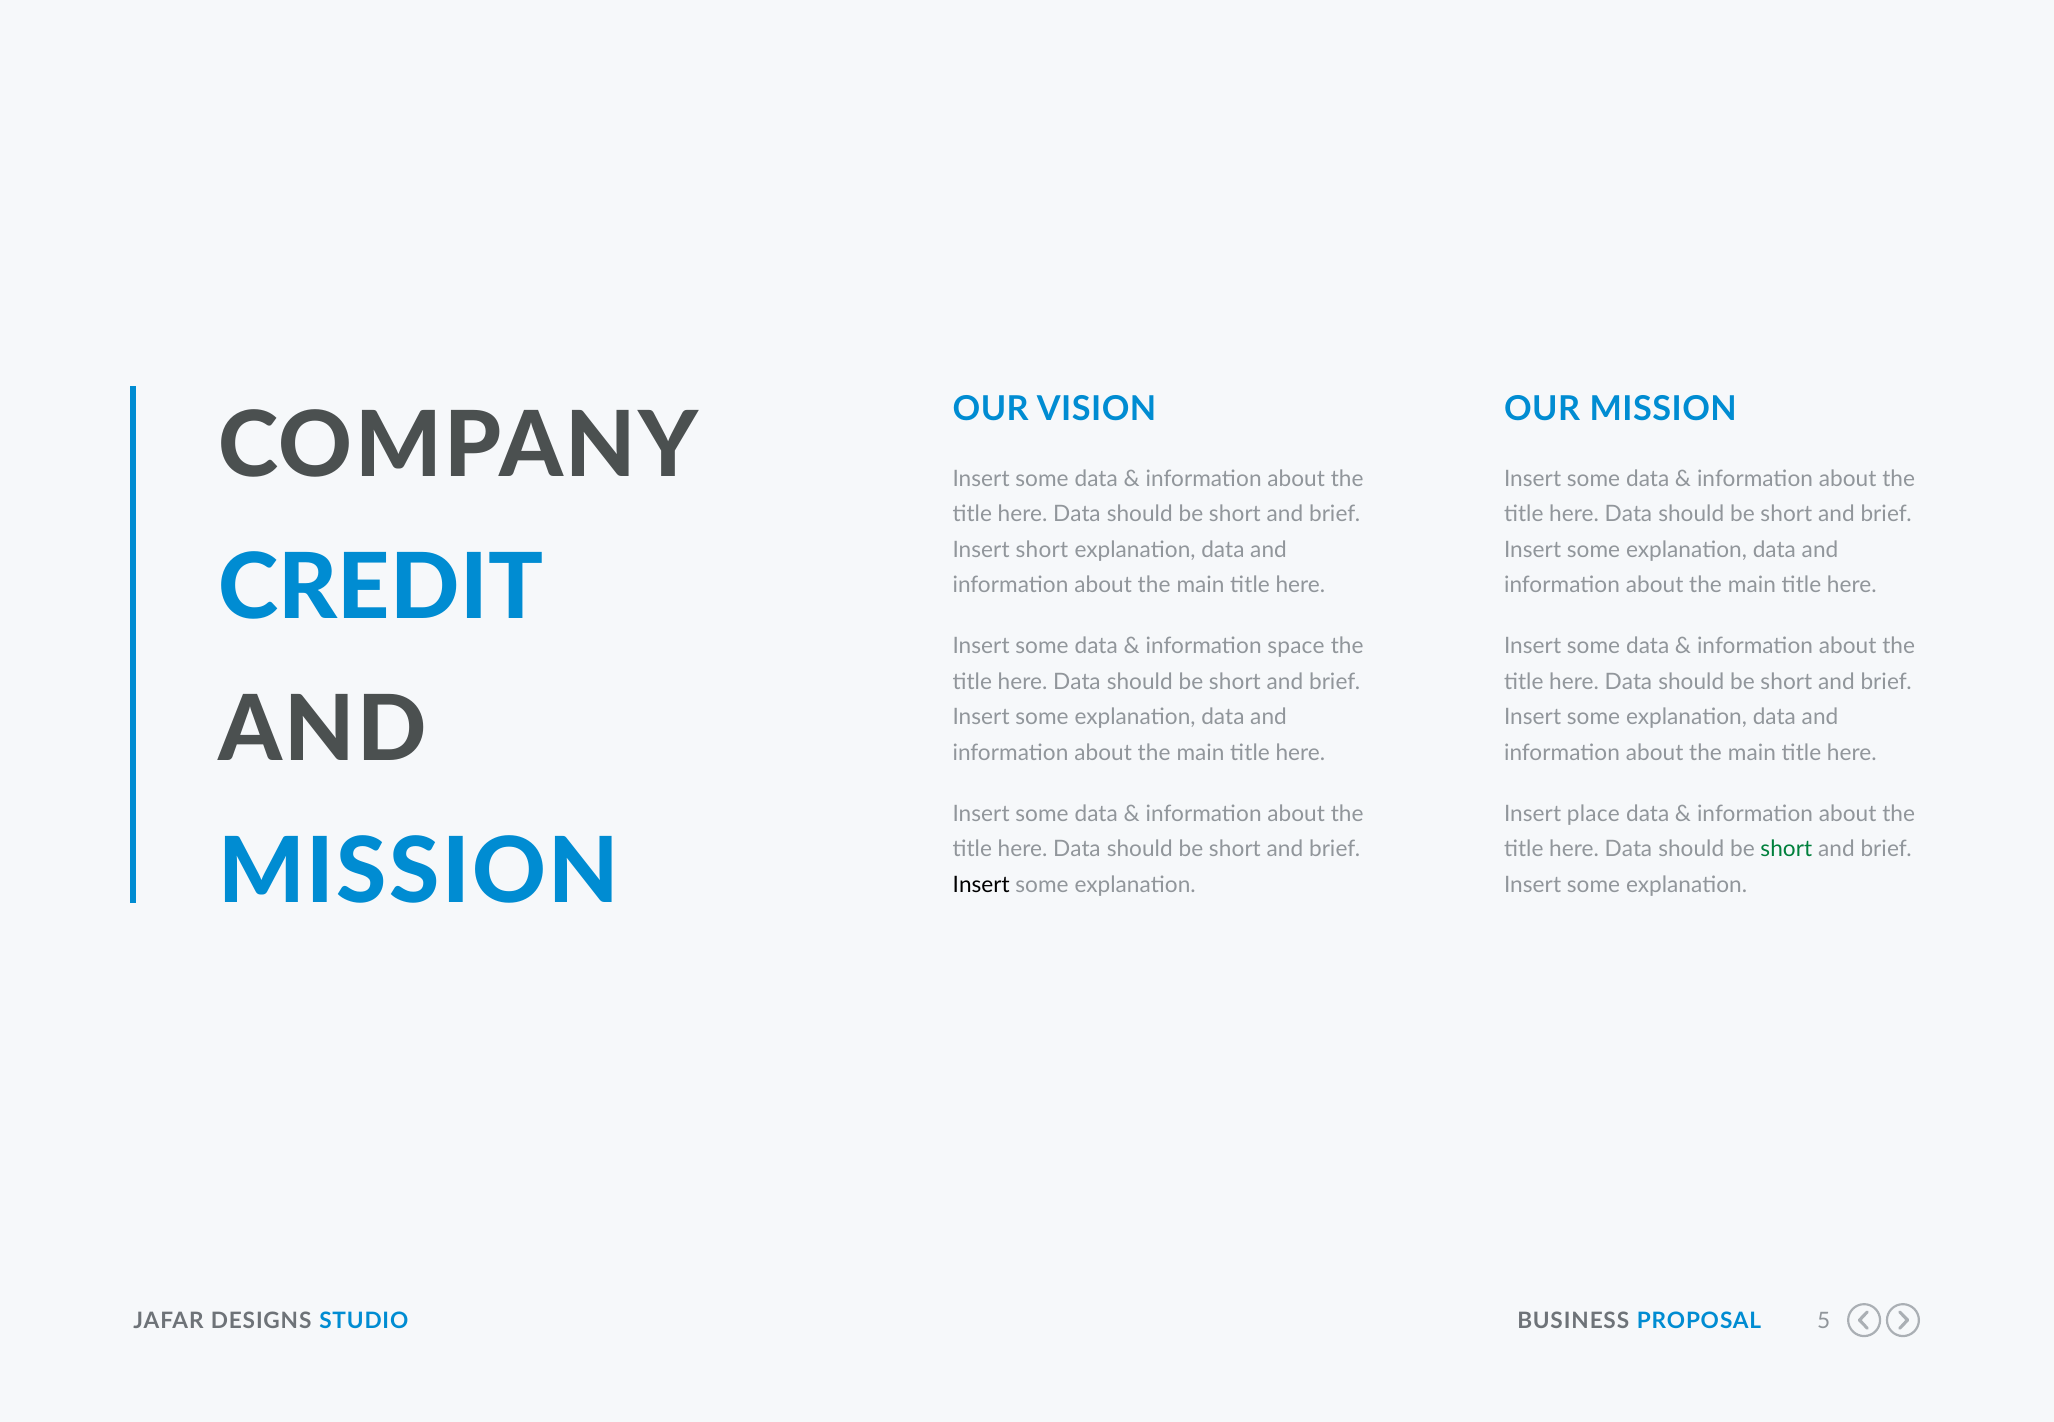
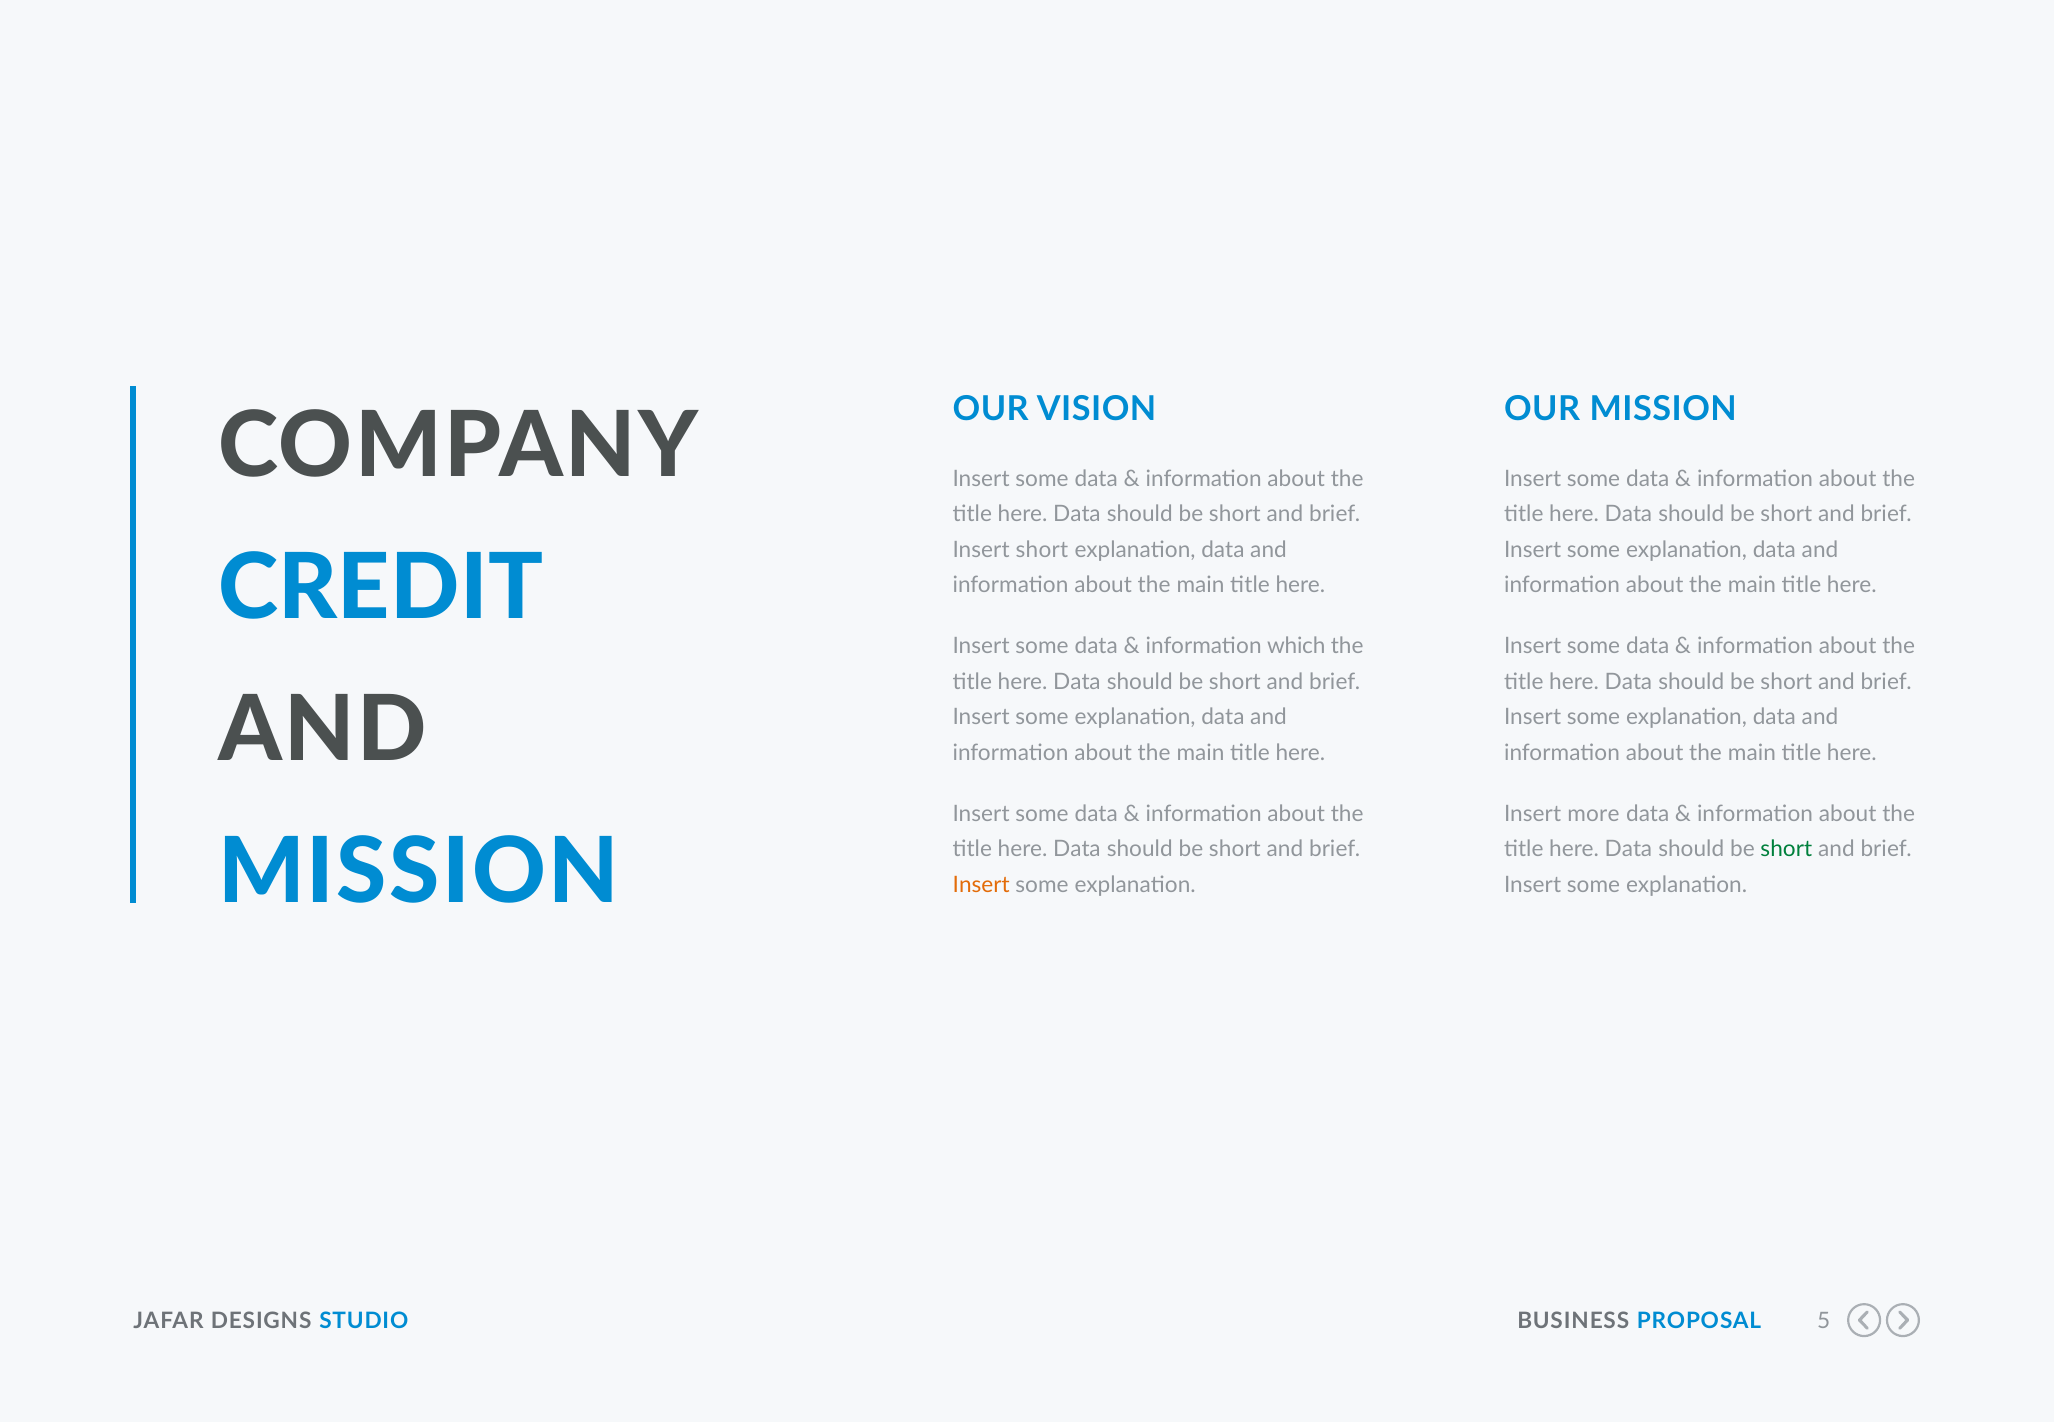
space: space -> which
place: place -> more
Insert at (981, 885) colour: black -> orange
